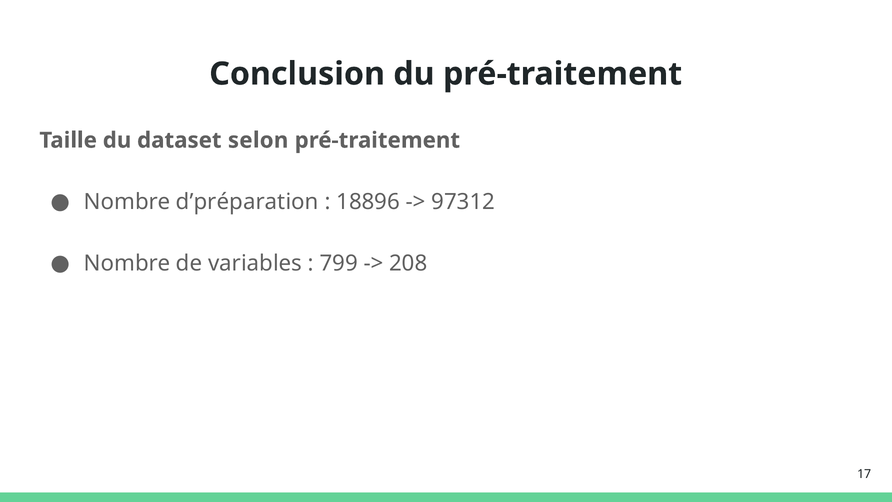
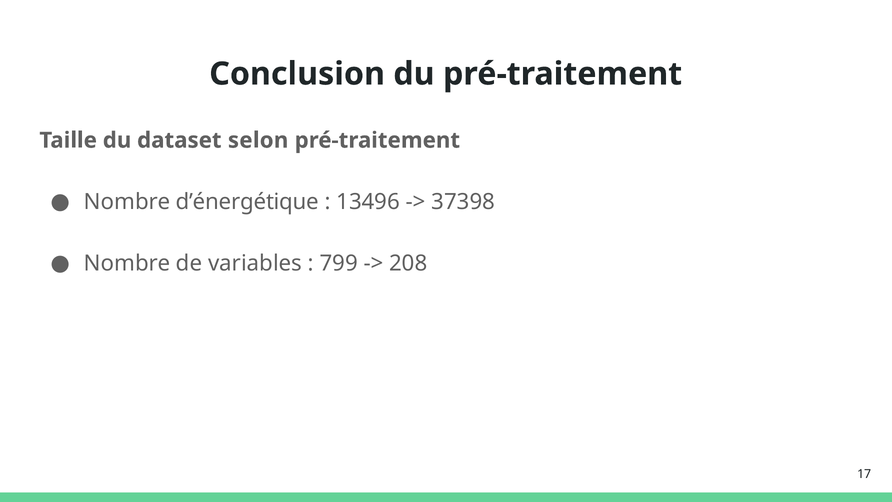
d’préparation: d’préparation -> d’énergétique
18896: 18896 -> 13496
97312: 97312 -> 37398
